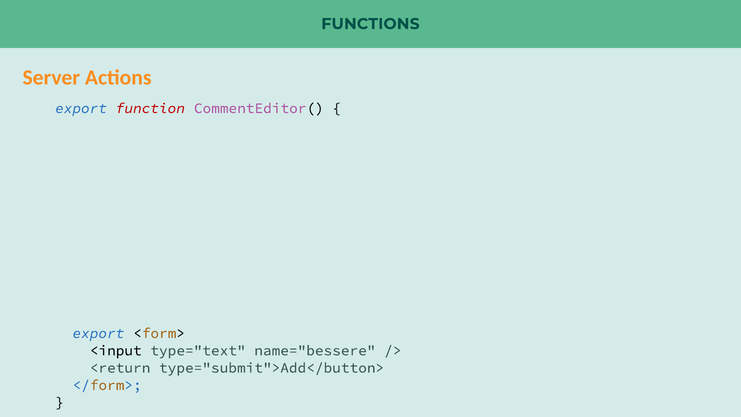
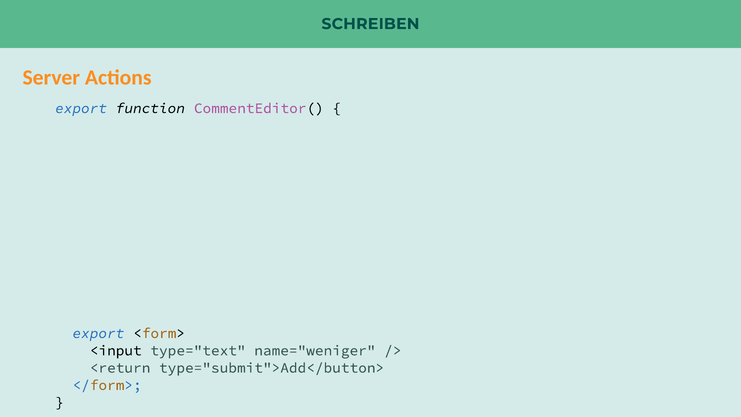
FUNCTIONS: FUNCTIONS -> SCHREIBEN
function colour: red -> black
name="bessere: name="bessere -> name="weniger
